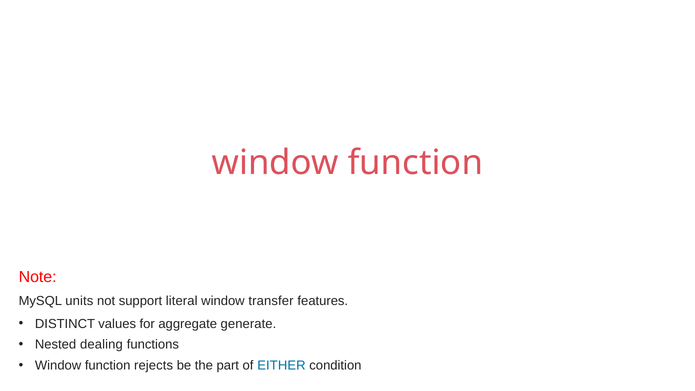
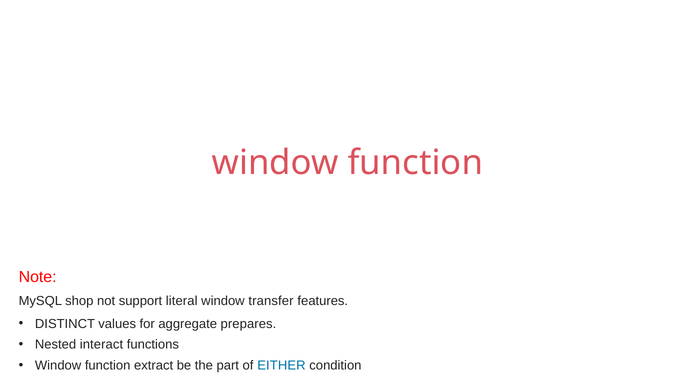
units: units -> shop
generate: generate -> prepares
dealing: dealing -> interact
rejects: rejects -> extract
